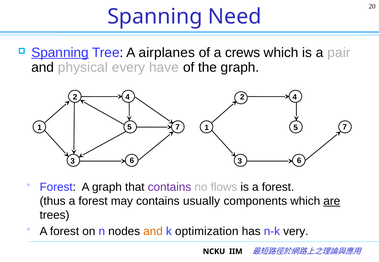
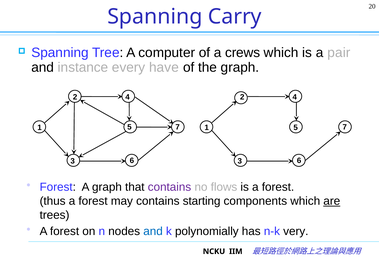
Need: Need -> Carry
Spanning at (60, 53) underline: present -> none
airplanes: airplanes -> computer
physical: physical -> instance
usually: usually -> starting
and at (153, 232) colour: orange -> blue
optimization: optimization -> polynomially
